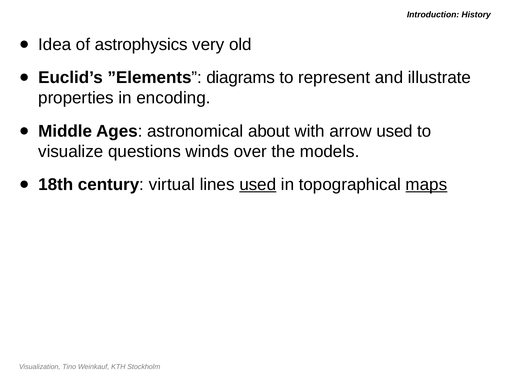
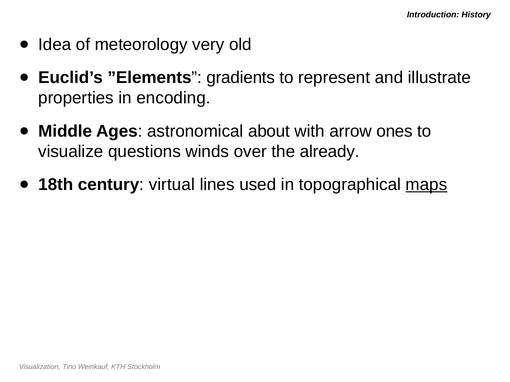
astrophysics: astrophysics -> meteorology
diagrams: diagrams -> gradients
arrow used: used -> ones
models: models -> already
used at (258, 185) underline: present -> none
